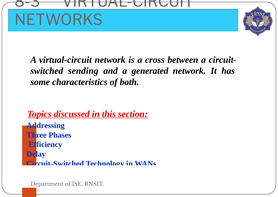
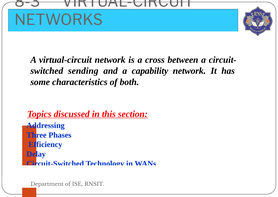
generated: generated -> capability
